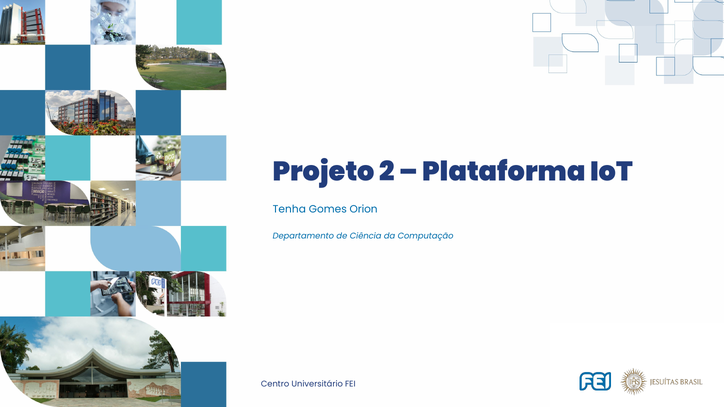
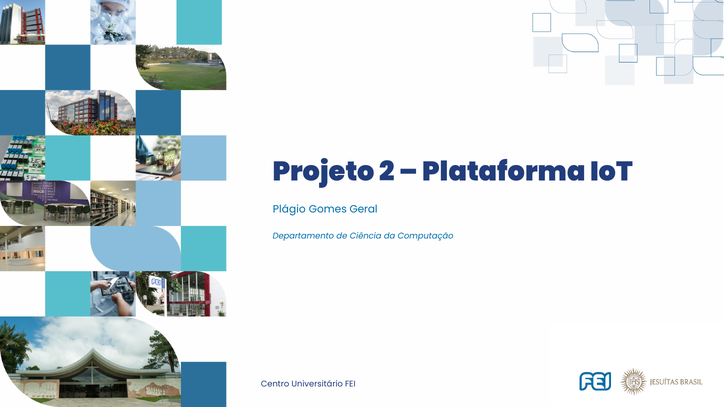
Tenha: Tenha -> Plágio
Orion: Orion -> Geral
